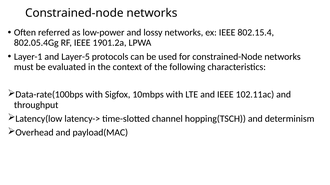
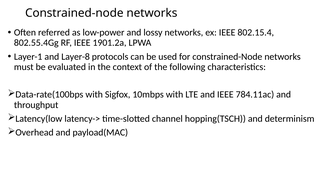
802.05.4Gg: 802.05.4Gg -> 802.55.4Gg
Layer-5: Layer-5 -> Layer-8
102.11ac: 102.11ac -> 784.11ac
